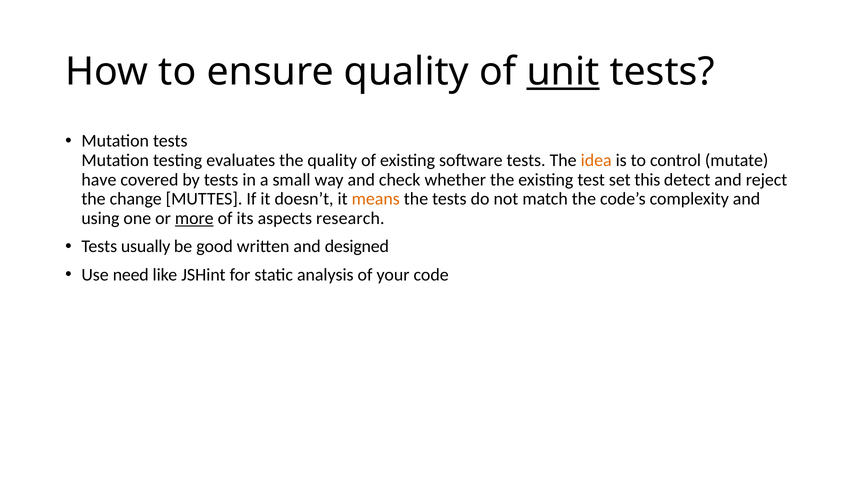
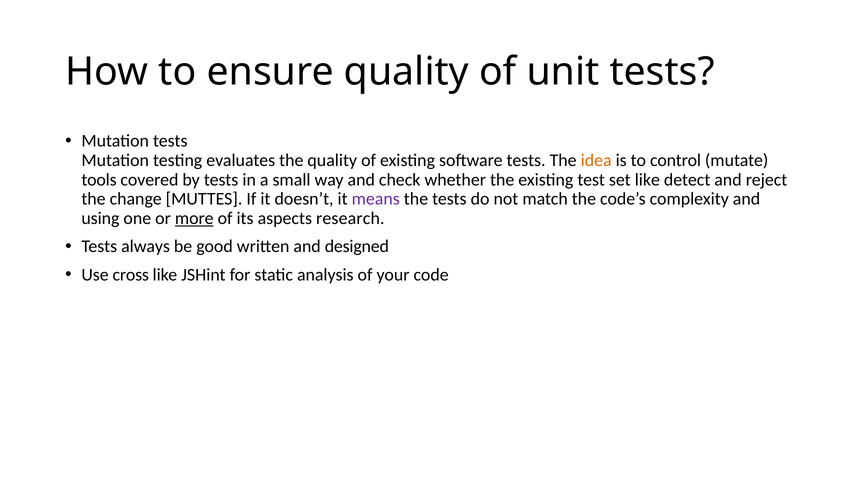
unit underline: present -> none
have: have -> tools
set this: this -> like
means colour: orange -> purple
usually: usually -> always
need: need -> cross
